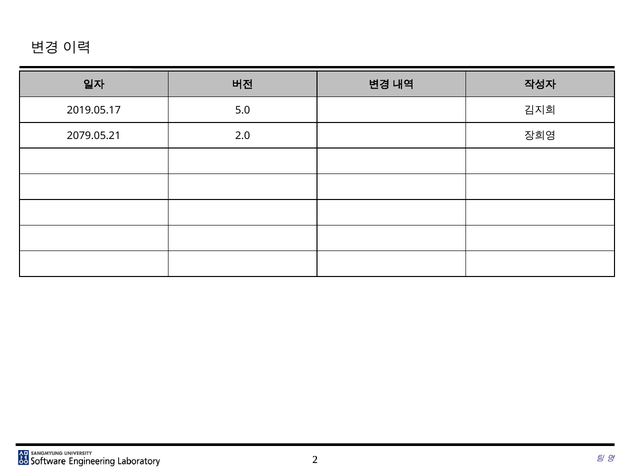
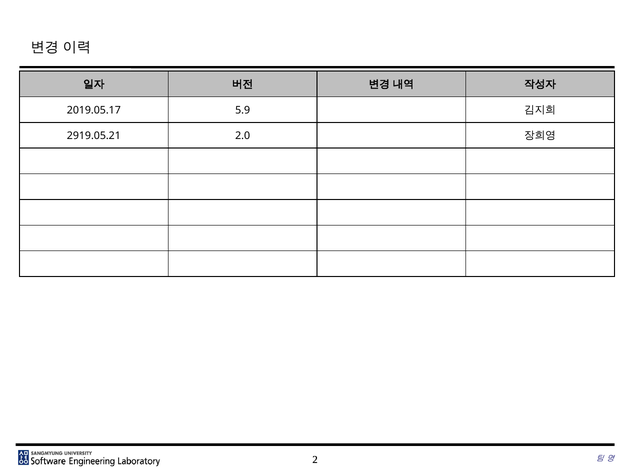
5.0: 5.0 -> 5.9
2079.05.21: 2079.05.21 -> 2919.05.21
